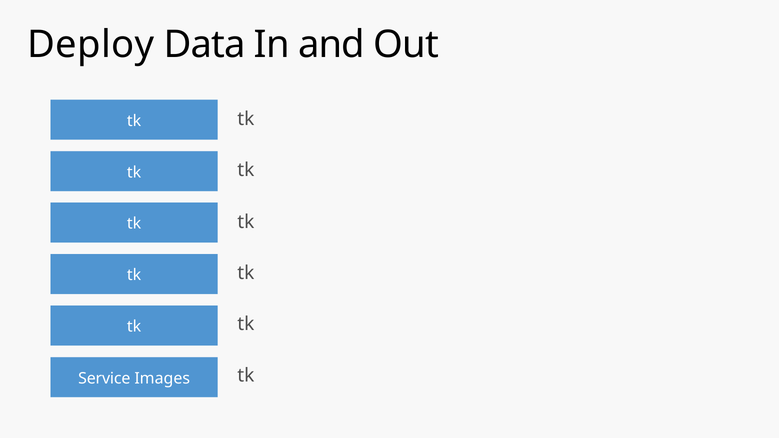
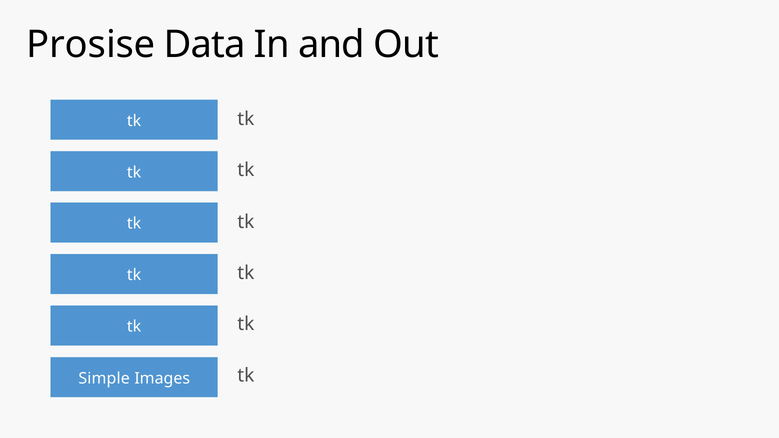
Deploy: Deploy -> Prosise
Service: Service -> Simple
